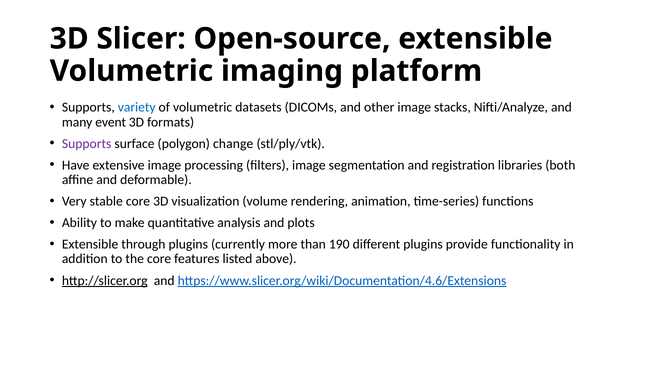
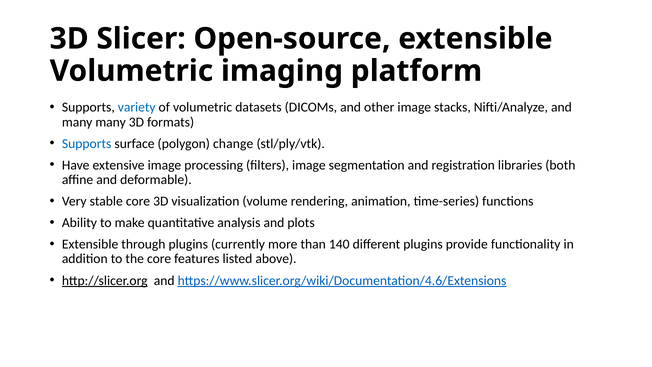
many event: event -> many
Supports at (87, 143) colour: purple -> blue
190: 190 -> 140
